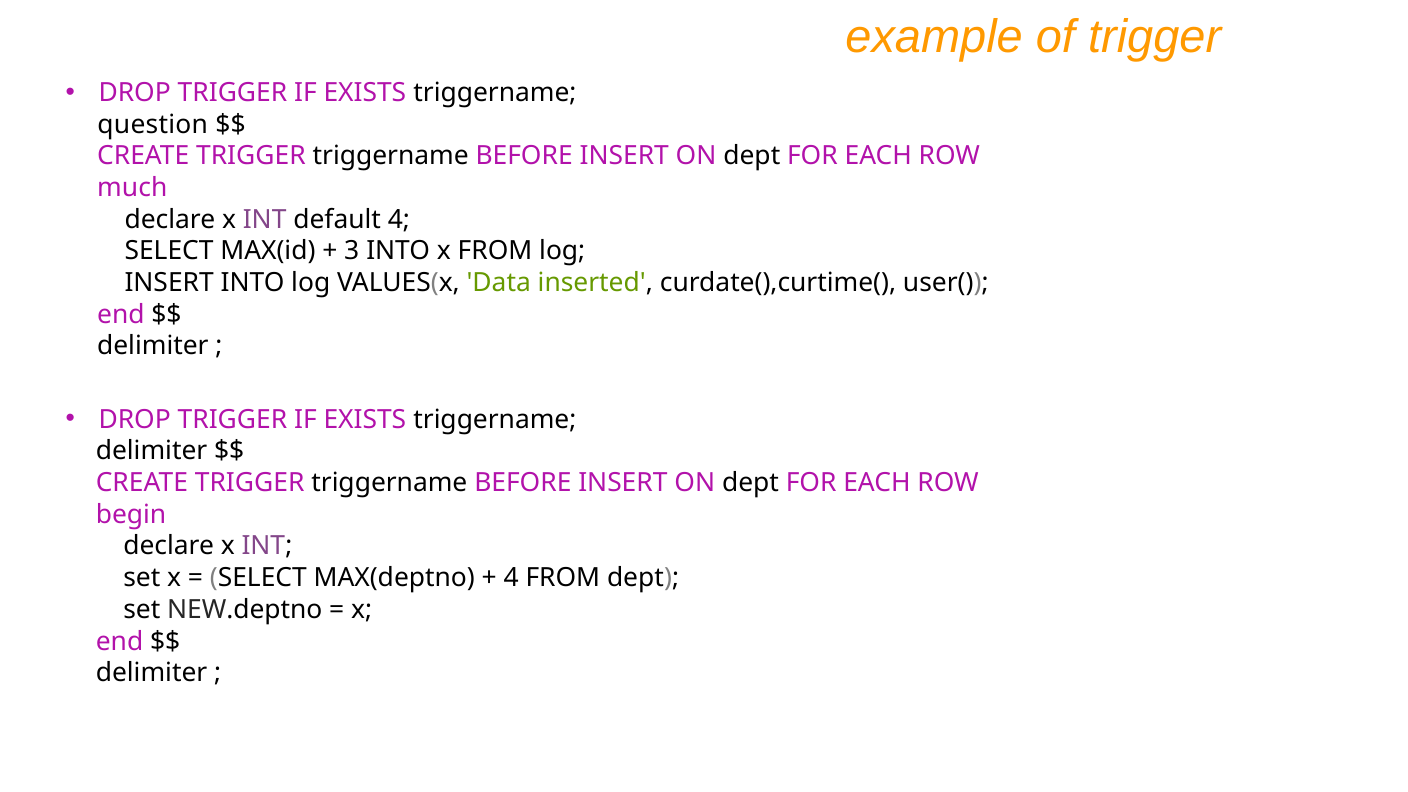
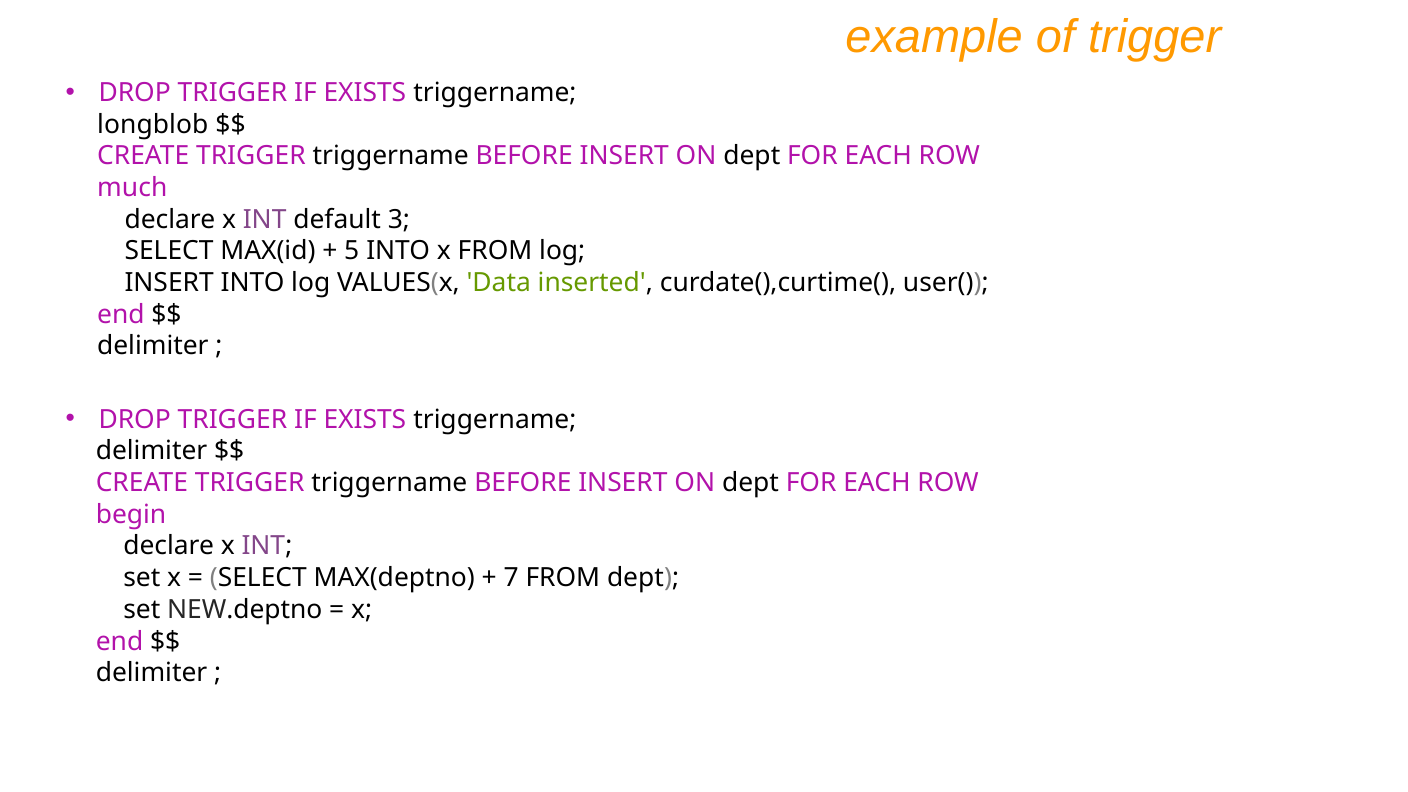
question: question -> longblob
default 4: 4 -> 3
3: 3 -> 5
4 at (511, 578): 4 -> 7
